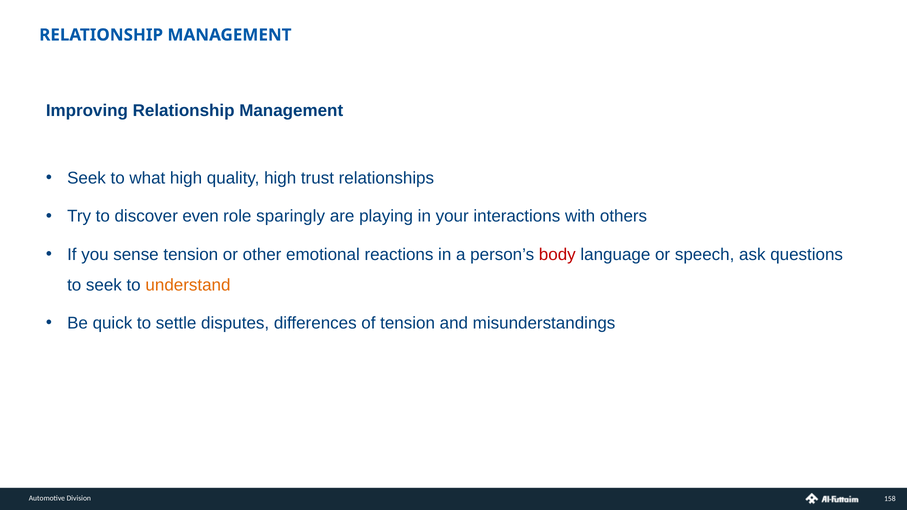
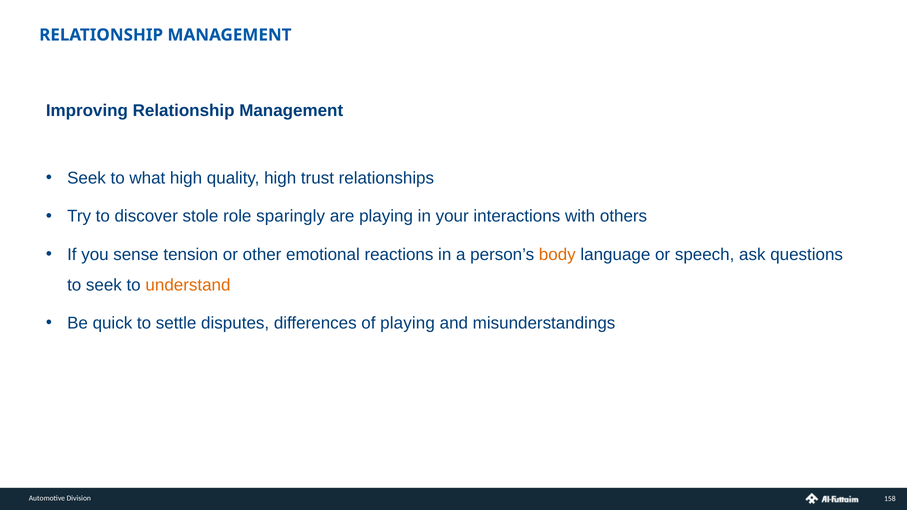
even: even -> stole
body colour: red -> orange
of tension: tension -> playing
